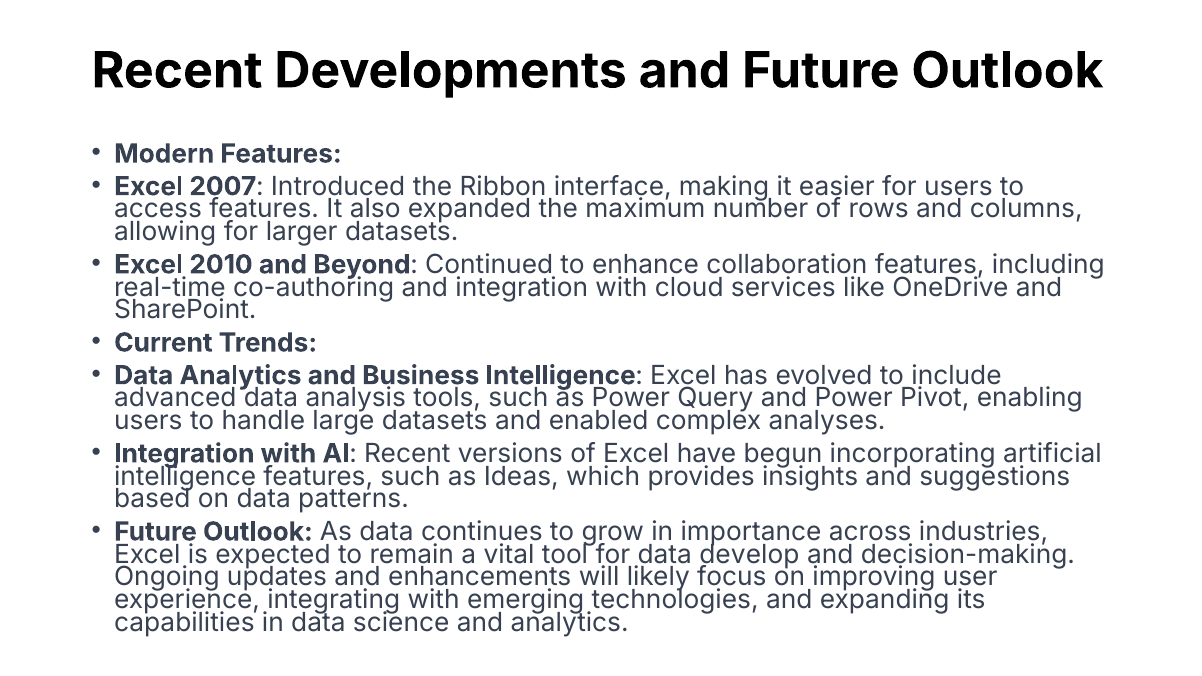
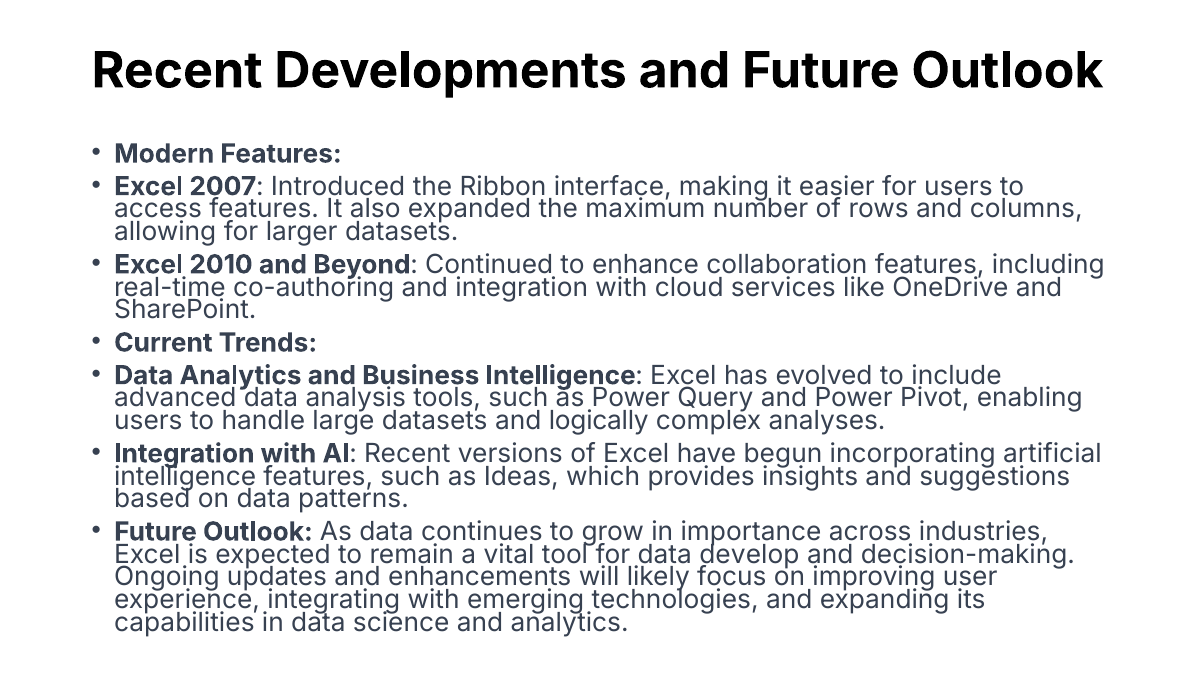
enabled: enabled -> logically
